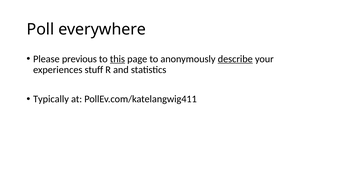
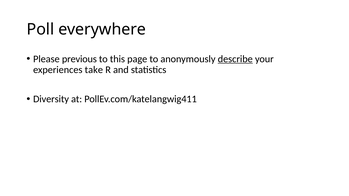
this underline: present -> none
stuff: stuff -> take
Typically: Typically -> Diversity
